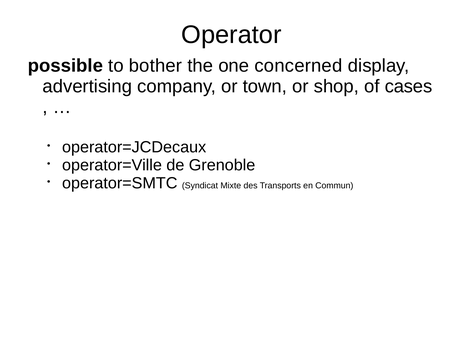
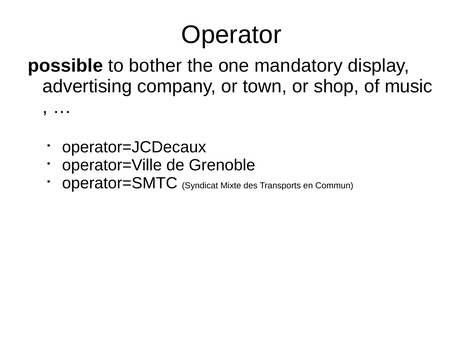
concerned: concerned -> mandatory
cases: cases -> music
